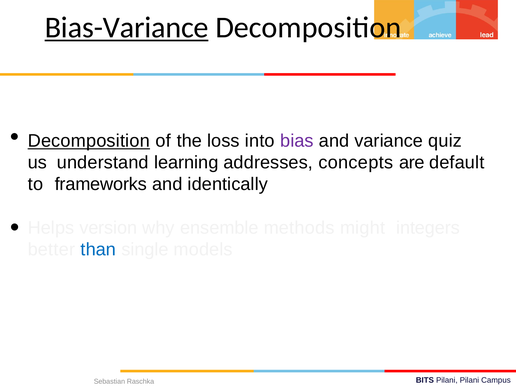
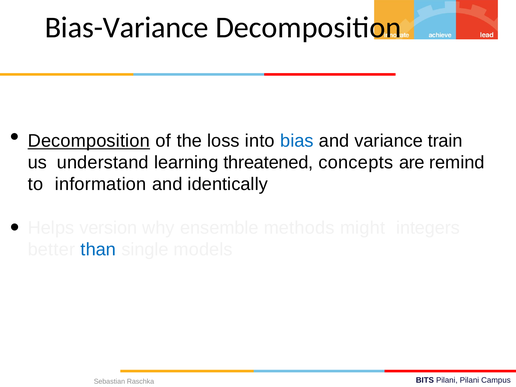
Bias-Variance underline: present -> none
bias colour: purple -> blue
quiz: quiz -> train
addresses: addresses -> threatened
default: default -> remind
frameworks: frameworks -> information
